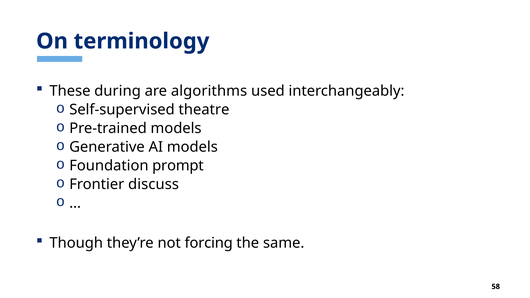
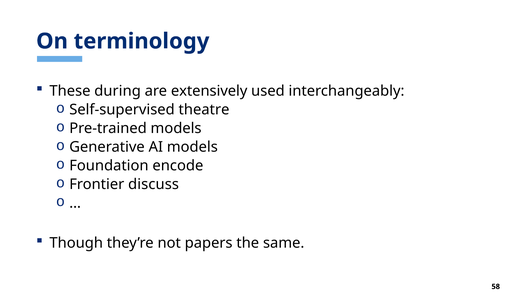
algorithms: algorithms -> extensively
prompt: prompt -> encode
forcing: forcing -> papers
